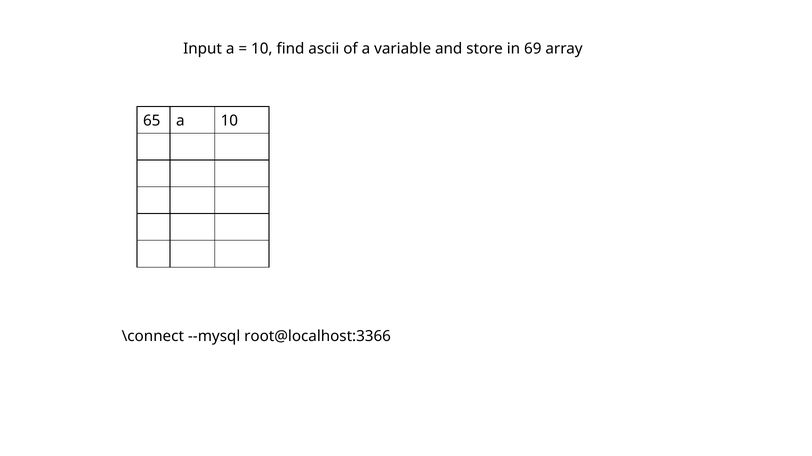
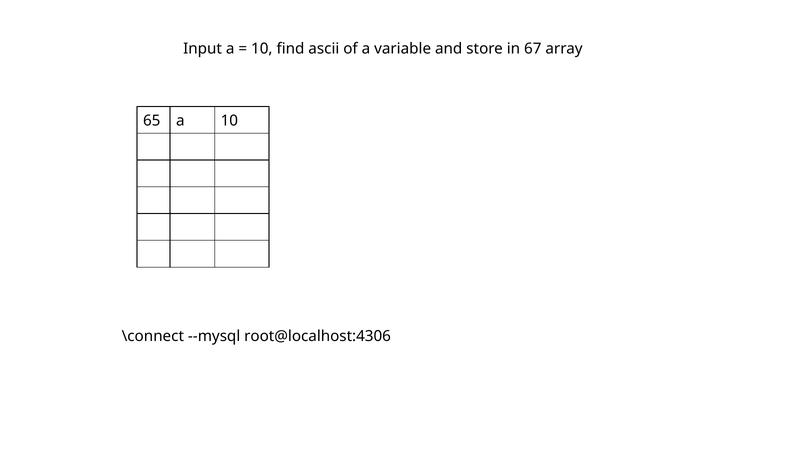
69: 69 -> 67
root@localhost:3366: root@localhost:3366 -> root@localhost:4306
